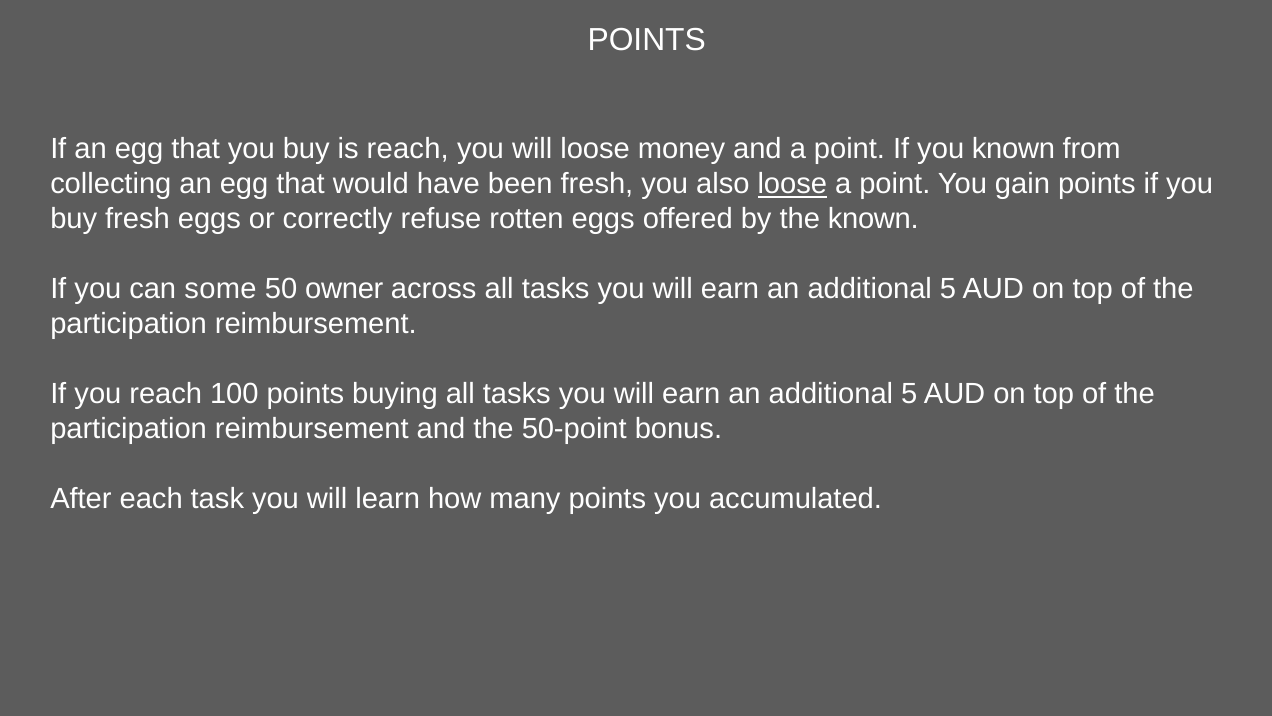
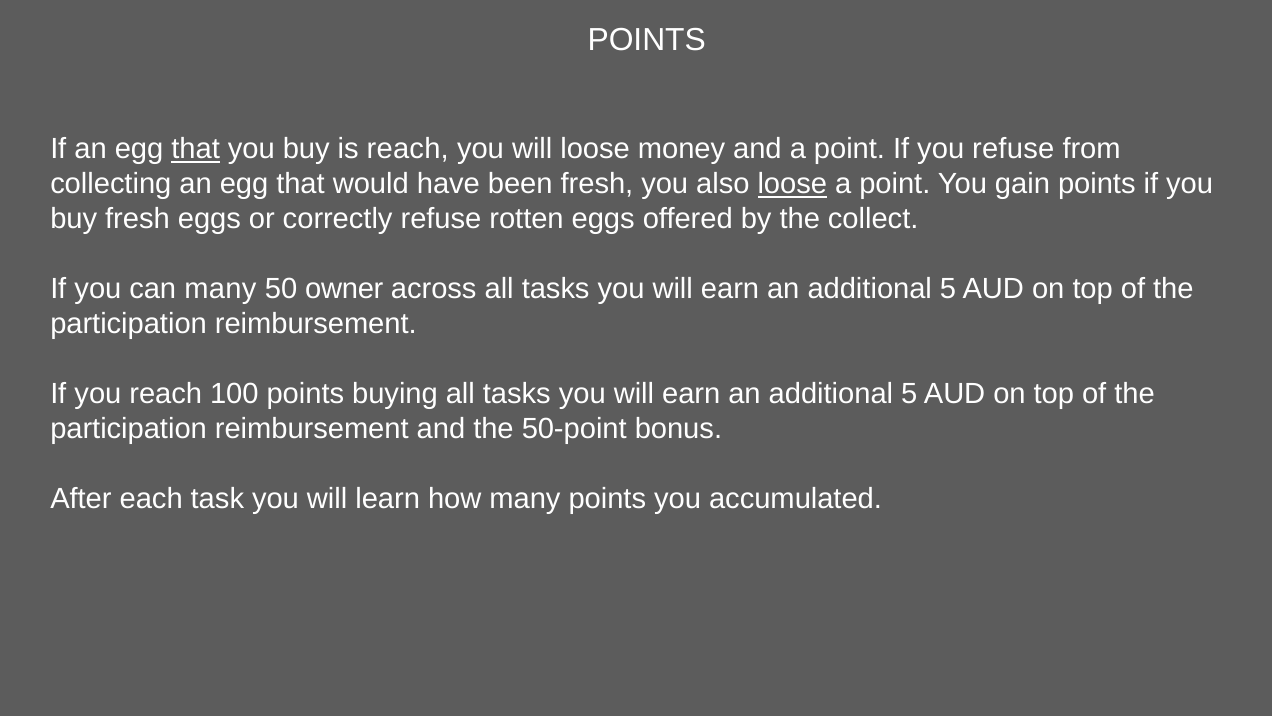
that at (196, 149) underline: none -> present
you known: known -> refuse
the known: known -> collect
can some: some -> many
